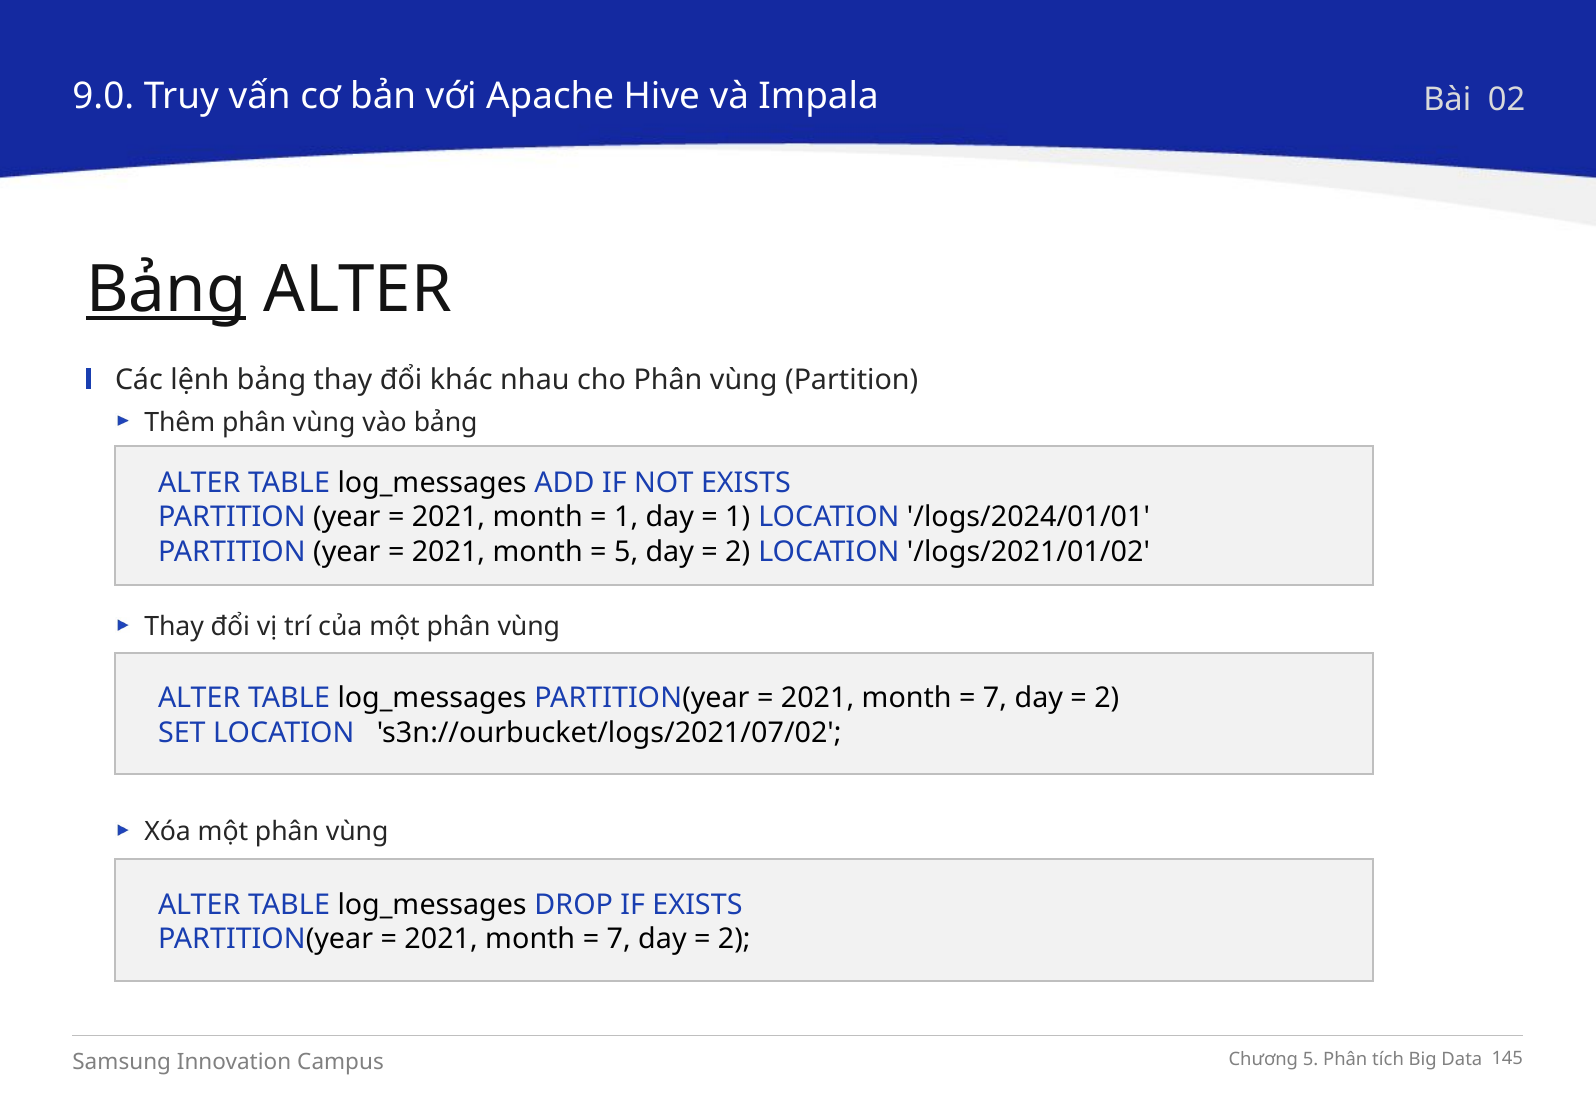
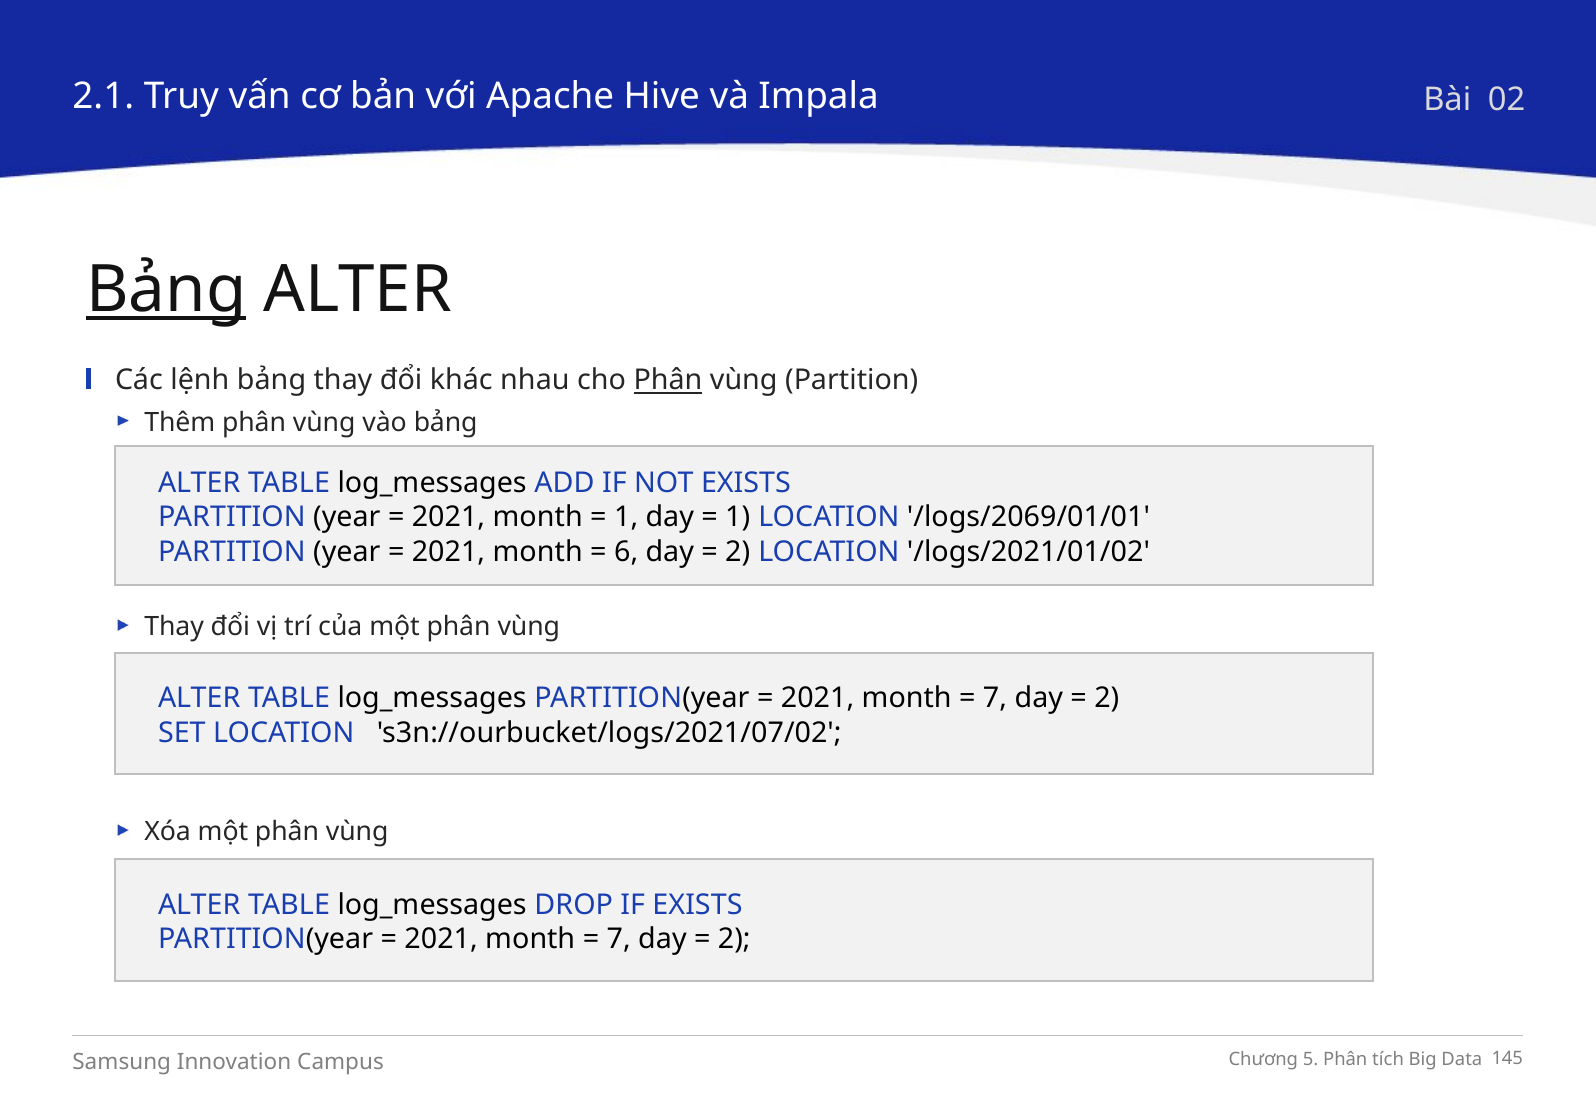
9.0: 9.0 -> 2.1
Phân at (668, 380) underline: none -> present
/logs/2024/01/01: /logs/2024/01/01 -> /logs/2069/01/01
5 at (626, 552): 5 -> 6
